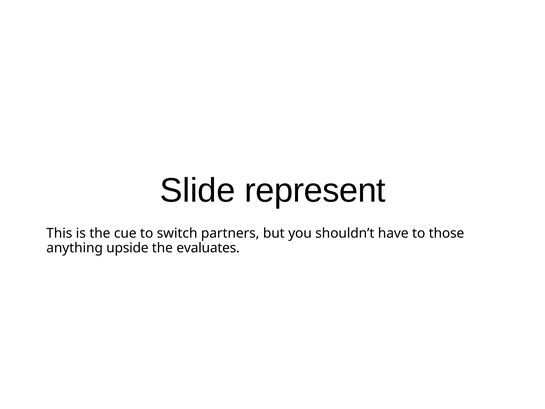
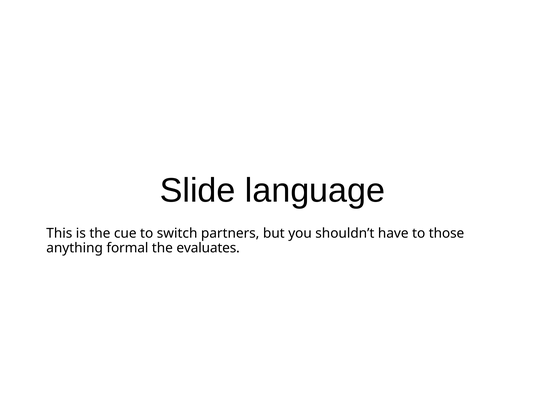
represent: represent -> language
upside: upside -> formal
